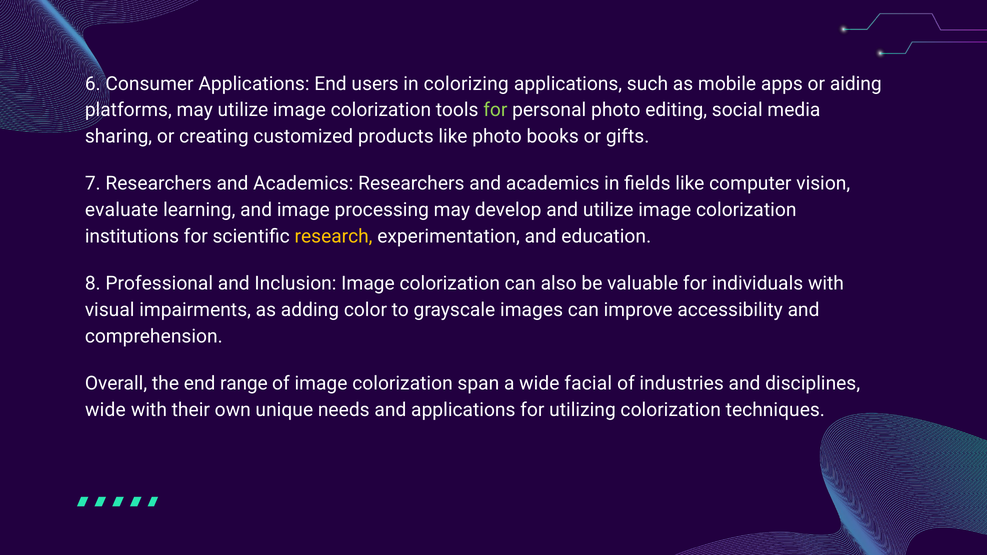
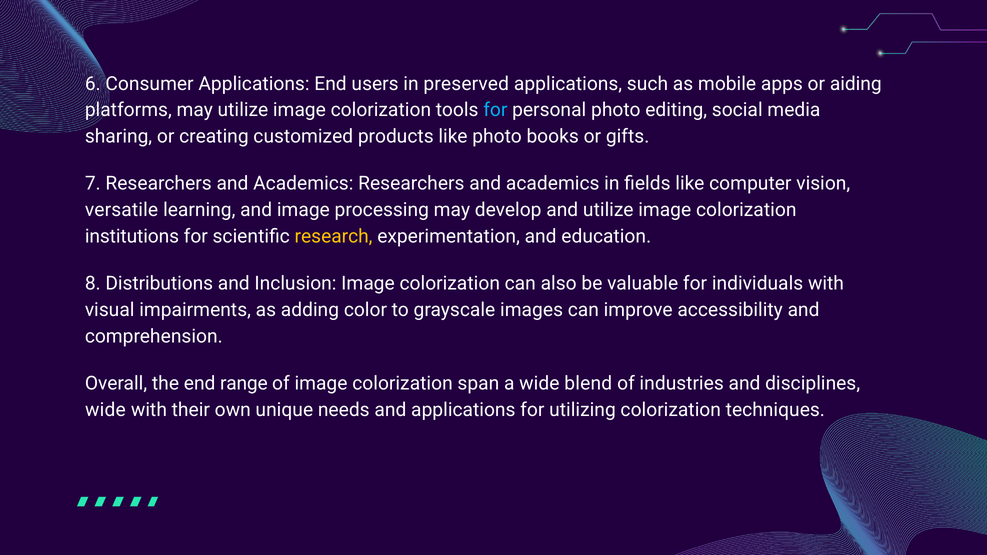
colorizing: colorizing -> preserved
for at (495, 110) colour: light green -> light blue
evaluate: evaluate -> versatile
Professional: Professional -> Distributions
facial: facial -> blend
